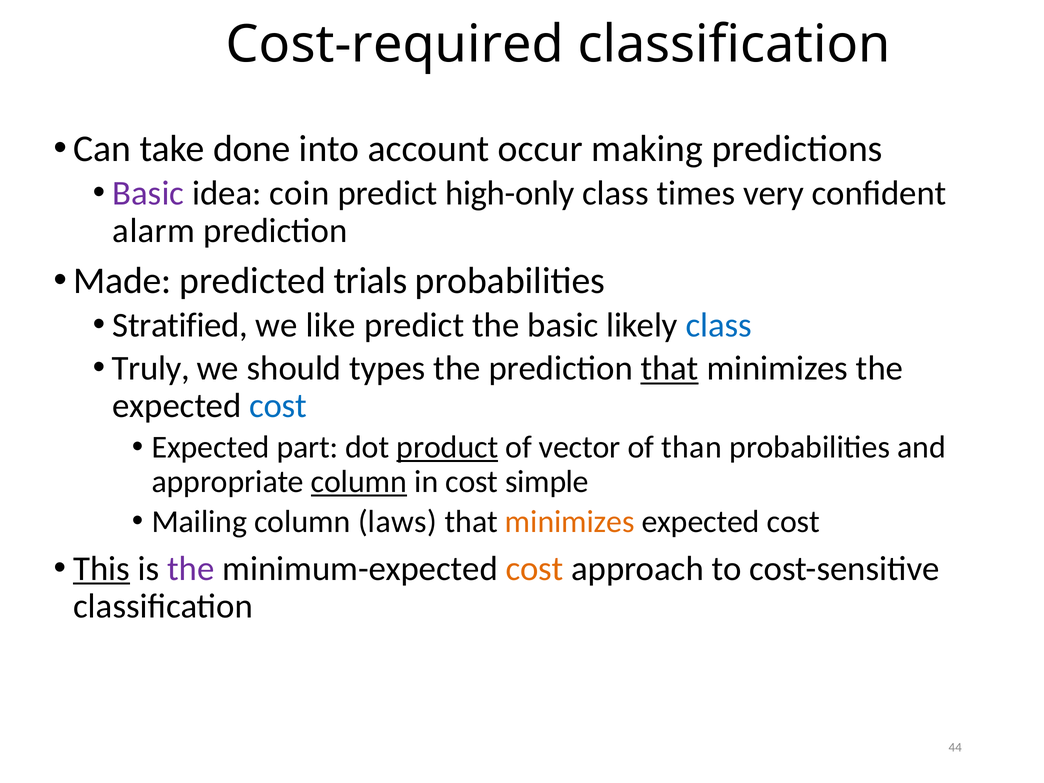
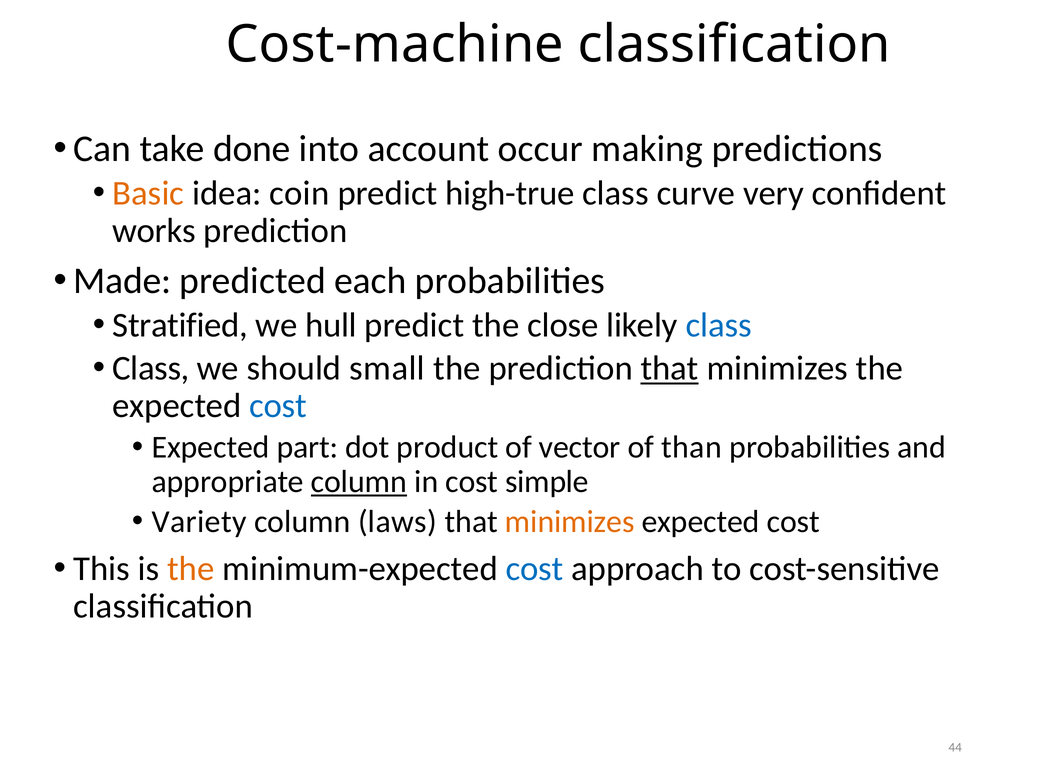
Cost-required: Cost-required -> Cost-machine
Basic at (148, 193) colour: purple -> orange
high-only: high-only -> high-true
times: times -> curve
alarm: alarm -> works
trials: trials -> each
like: like -> hull
the basic: basic -> close
Truly at (151, 368): Truly -> Class
types: types -> small
product underline: present -> none
Mailing: Mailing -> Variety
This underline: present -> none
the at (191, 569) colour: purple -> orange
cost at (535, 569) colour: orange -> blue
